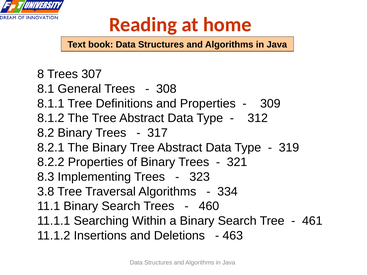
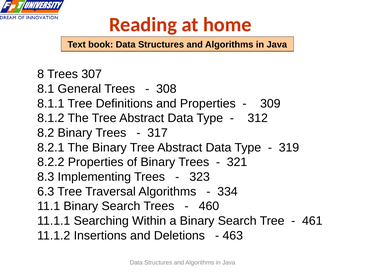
3.8: 3.8 -> 6.3
